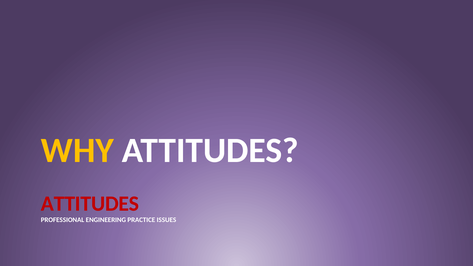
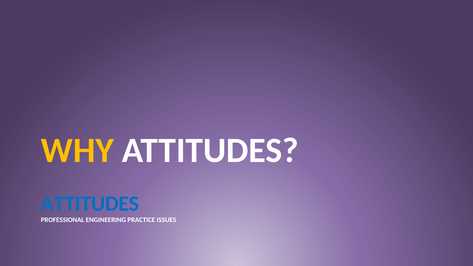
ATTITUDES at (90, 204) colour: red -> blue
